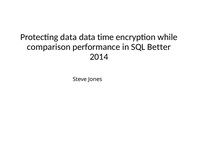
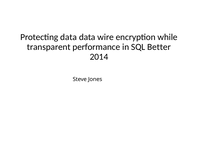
time: time -> wire
comparison: comparison -> transparent
